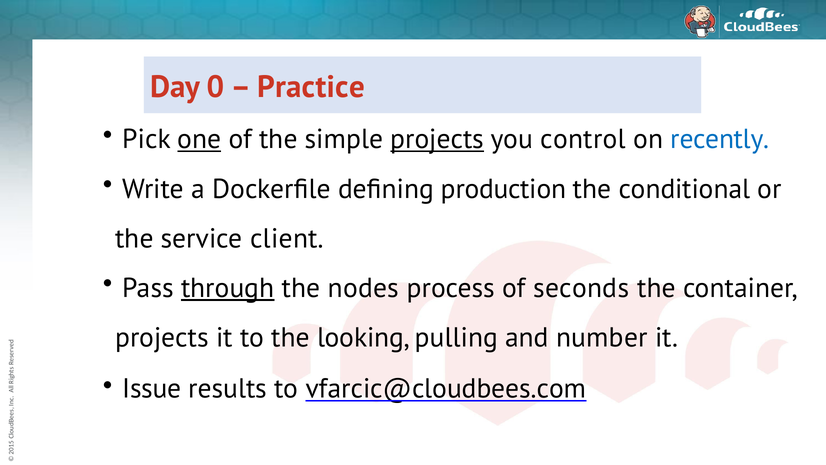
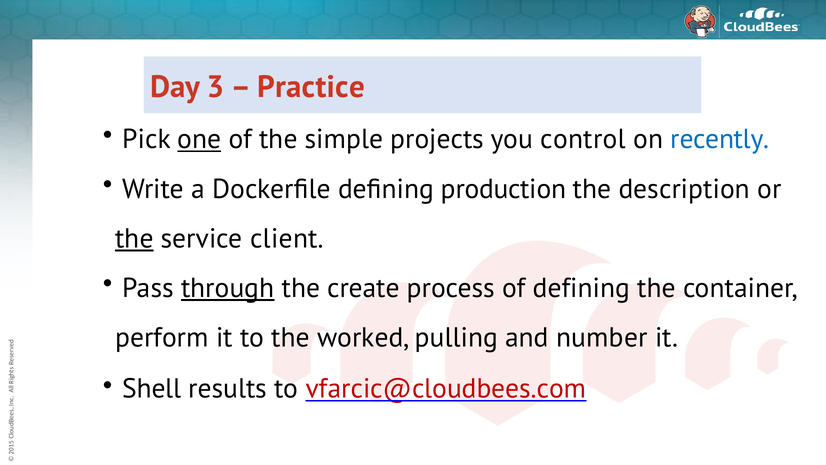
Day 0: 0 -> 3
projects at (437, 139) underline: present -> none
conditional: conditional -> description
the at (134, 238) underline: none -> present
nodes: nodes -> create
of seconds: seconds -> defining
projects at (162, 338): projects -> perform
looking: looking -> worked
Issue: Issue -> Shell
vfarcic@cloudbees.com colour: black -> red
